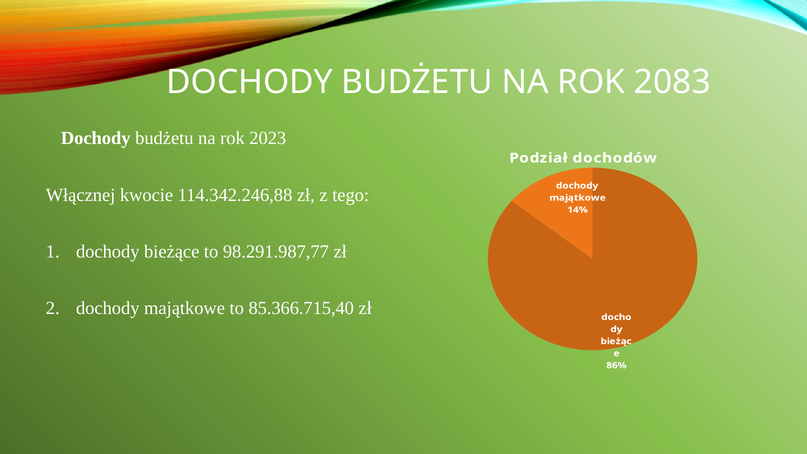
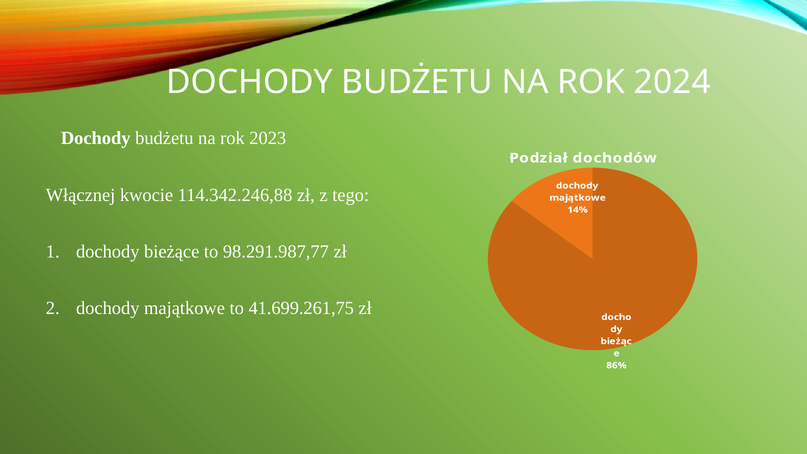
2083: 2083 -> 2024
85.366.715,40: 85.366.715,40 -> 41.699.261,75
